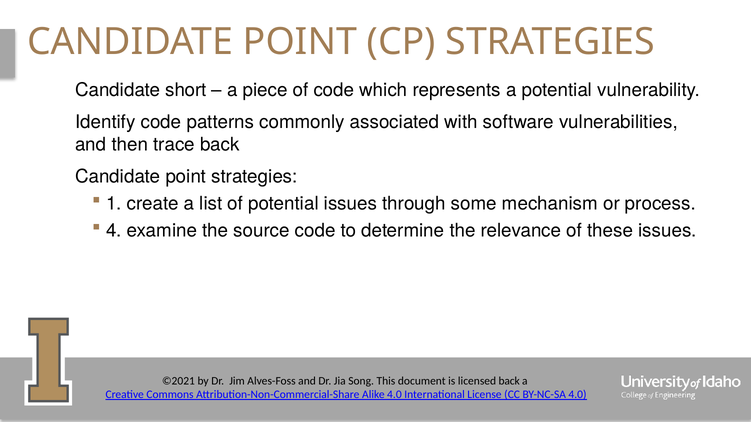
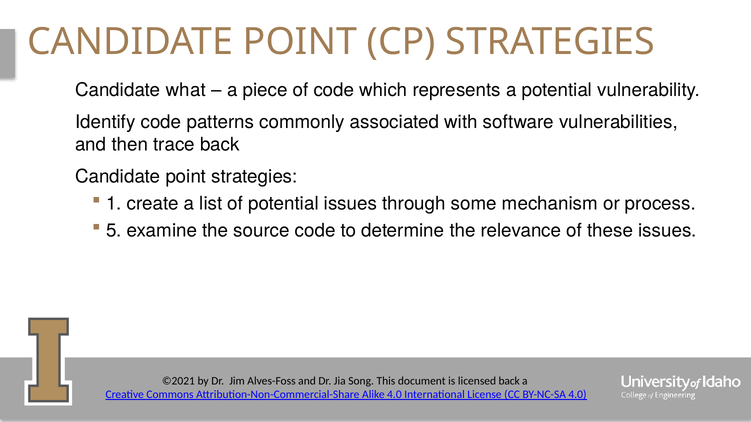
short: short -> what
4: 4 -> 5
